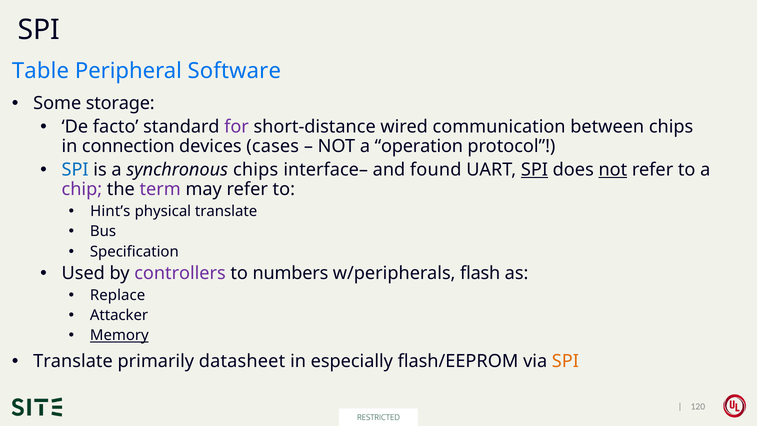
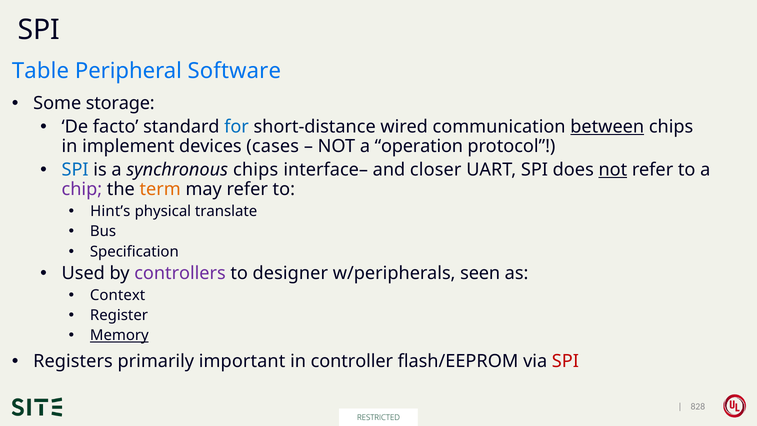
for colour: purple -> blue
between underline: none -> present
connection: connection -> implement
found: found -> closer
SPI at (534, 170) underline: present -> none
term colour: purple -> orange
numbers: numbers -> designer
flash: flash -> seen
Replace: Replace -> Context
Attacker: Attacker -> Register
Translate at (73, 361): Translate -> Registers
datasheet: datasheet -> important
especially: especially -> controller
SPI at (565, 361) colour: orange -> red
120: 120 -> 828
